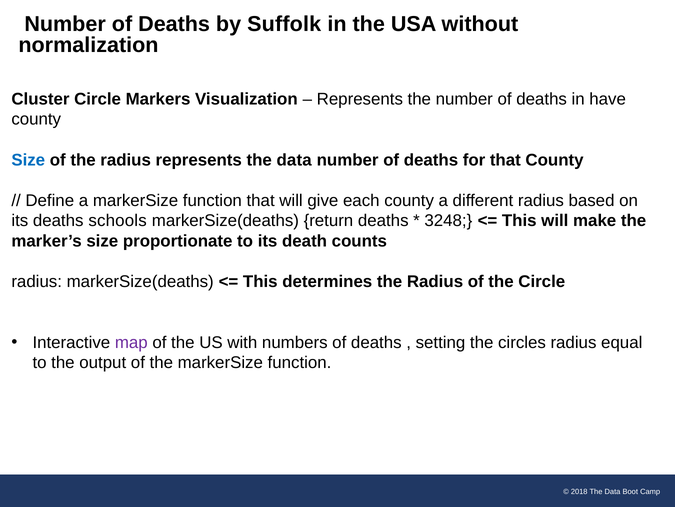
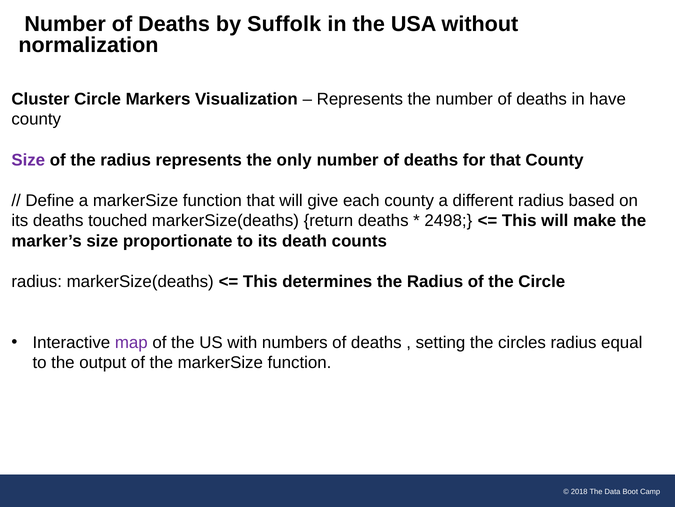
Size at (28, 160) colour: blue -> purple
represents the data: data -> only
schools: schools -> touched
3248: 3248 -> 2498
